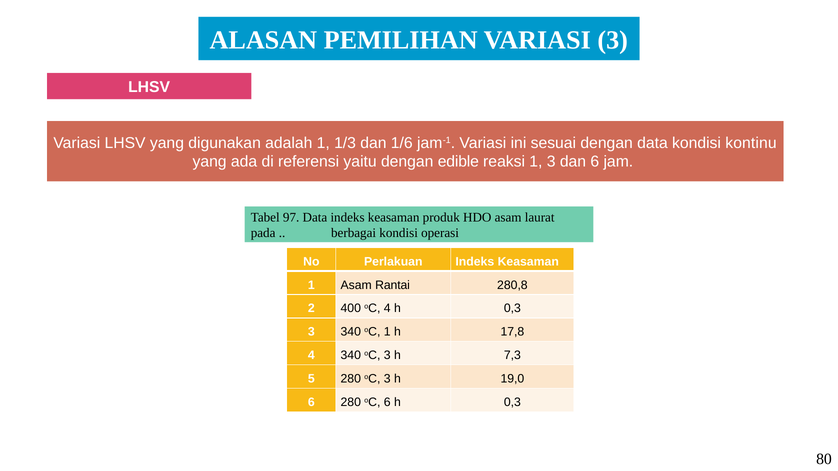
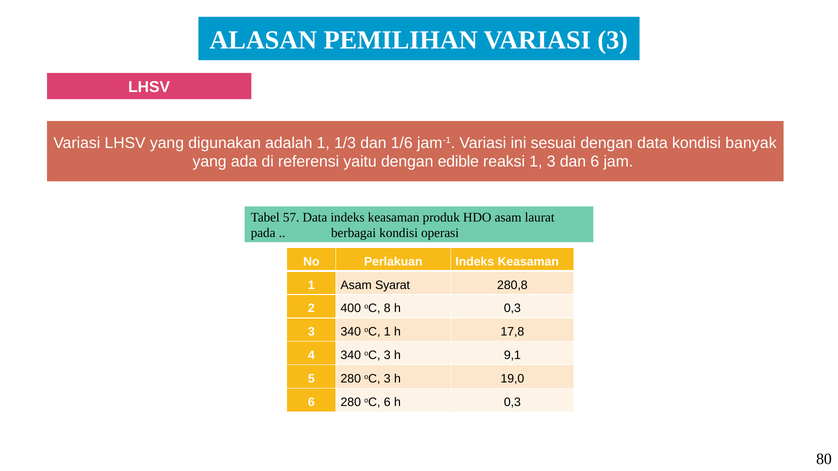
kontinu: kontinu -> banyak
97: 97 -> 57
Rantai: Rantai -> Syarat
oC 4: 4 -> 8
7,3: 7,3 -> 9,1
